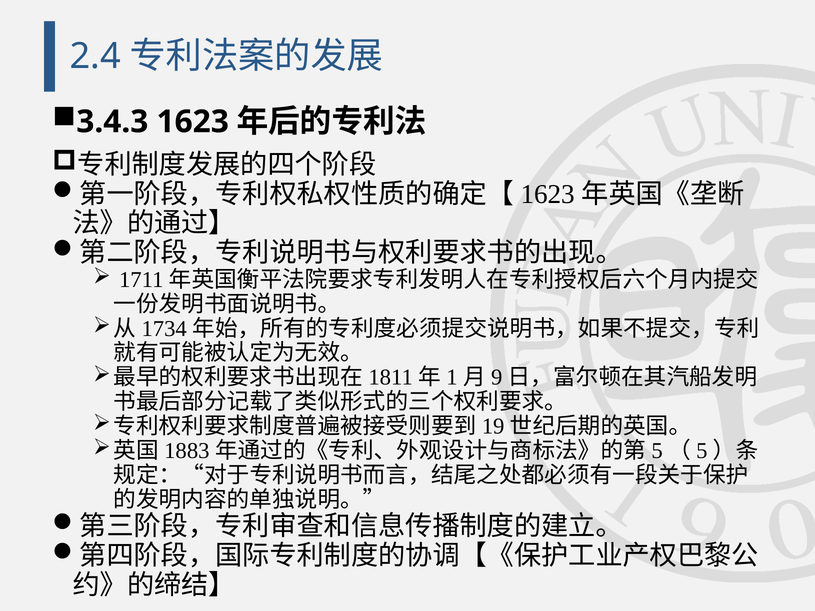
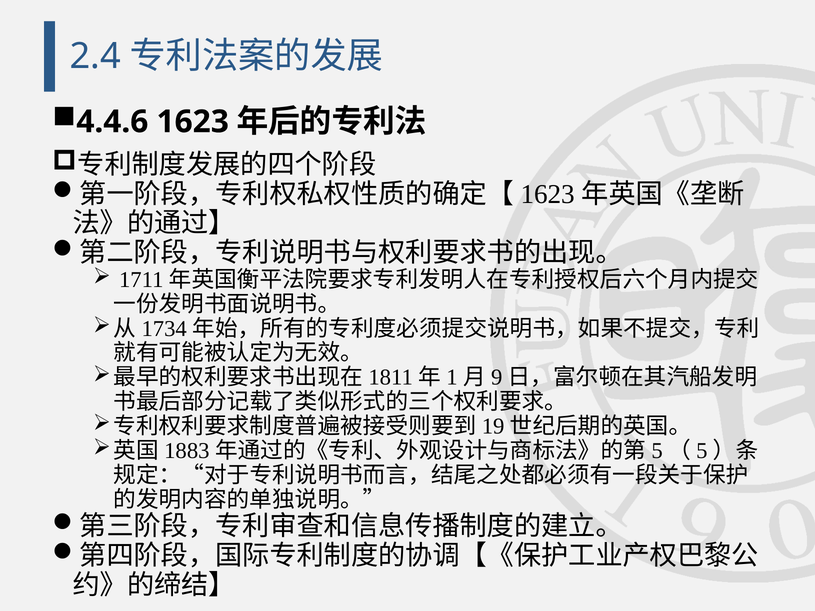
3.4.3: 3.4.3 -> 4.4.6
